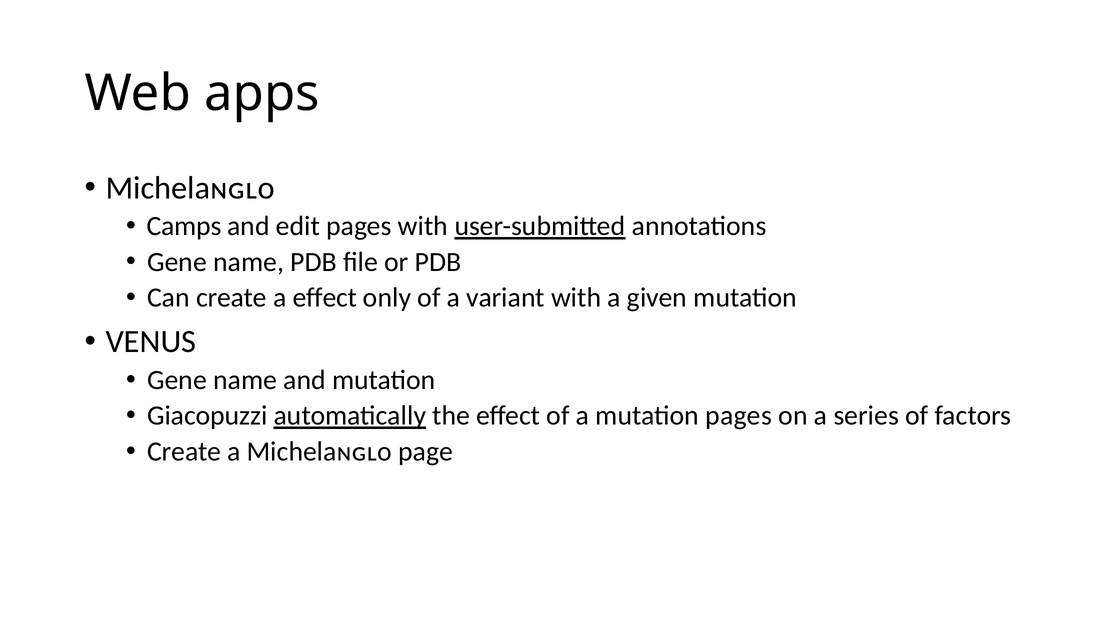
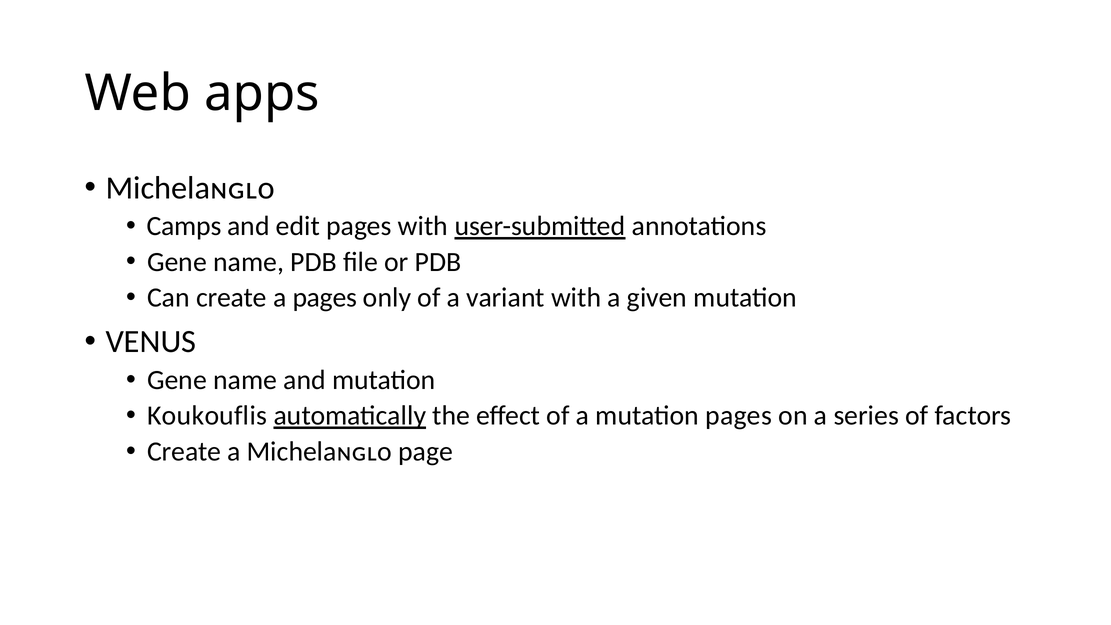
a effect: effect -> pages
Giacopuzzi: Giacopuzzi -> Koukouflis
